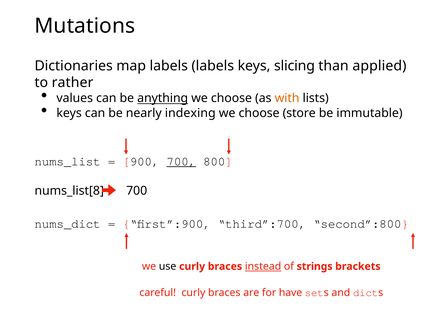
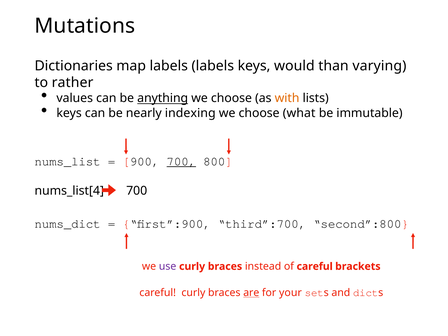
slicing: slicing -> would
applied: applied -> varying
store: store -> what
nums_list[8: nums_list[8 -> nums_list[4
use colour: black -> purple
instead underline: present -> none
of strings: strings -> careful
are underline: none -> present
have: have -> your
